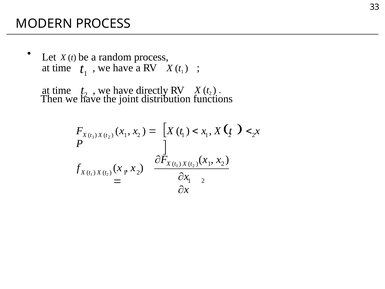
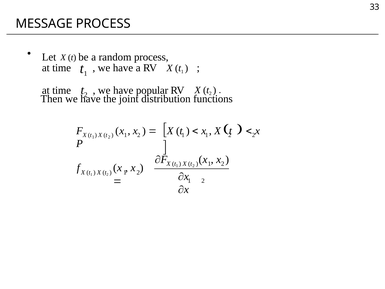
MODERN: MODERN -> MESSAGE
directly: directly -> popular
